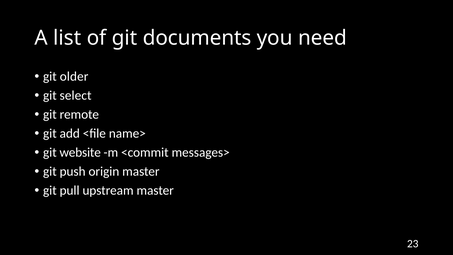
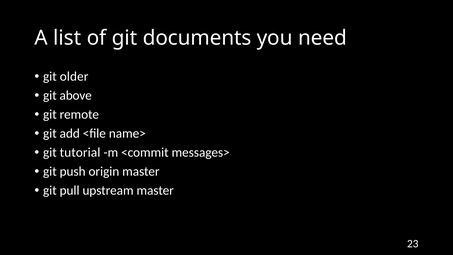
select: select -> above
website: website -> tutorial
